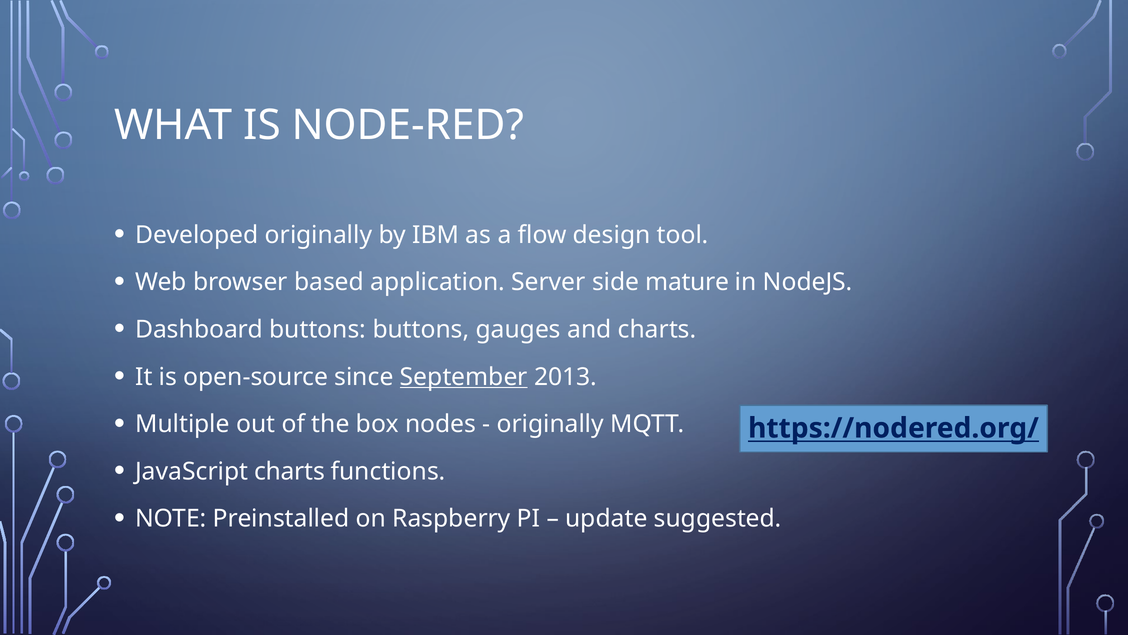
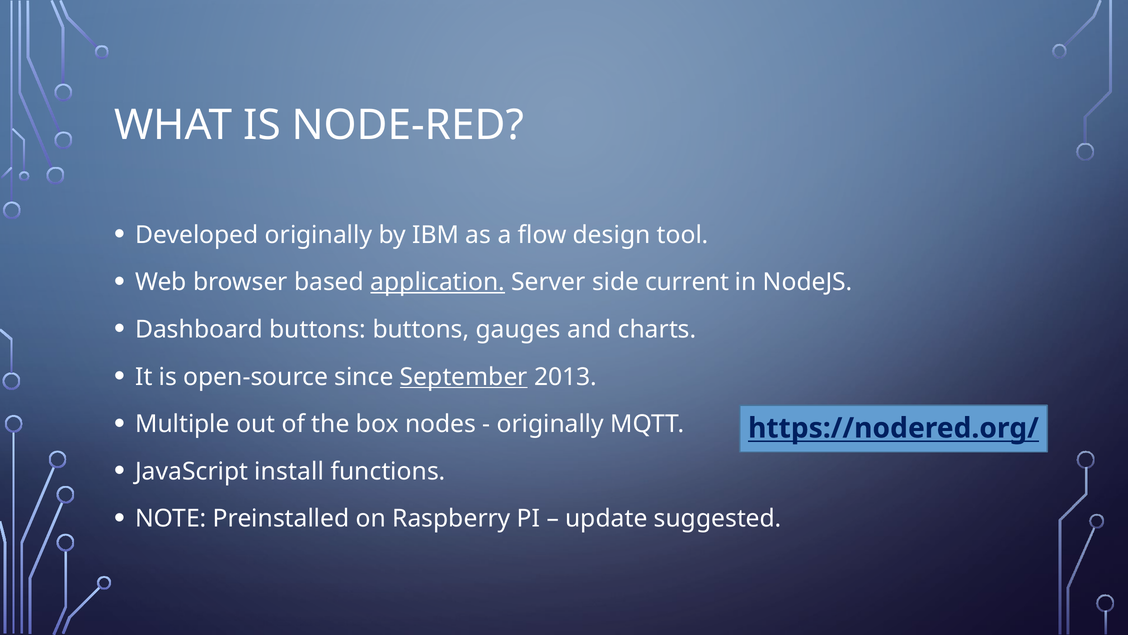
application underline: none -> present
mature: mature -> current
JavaScript charts: charts -> install
